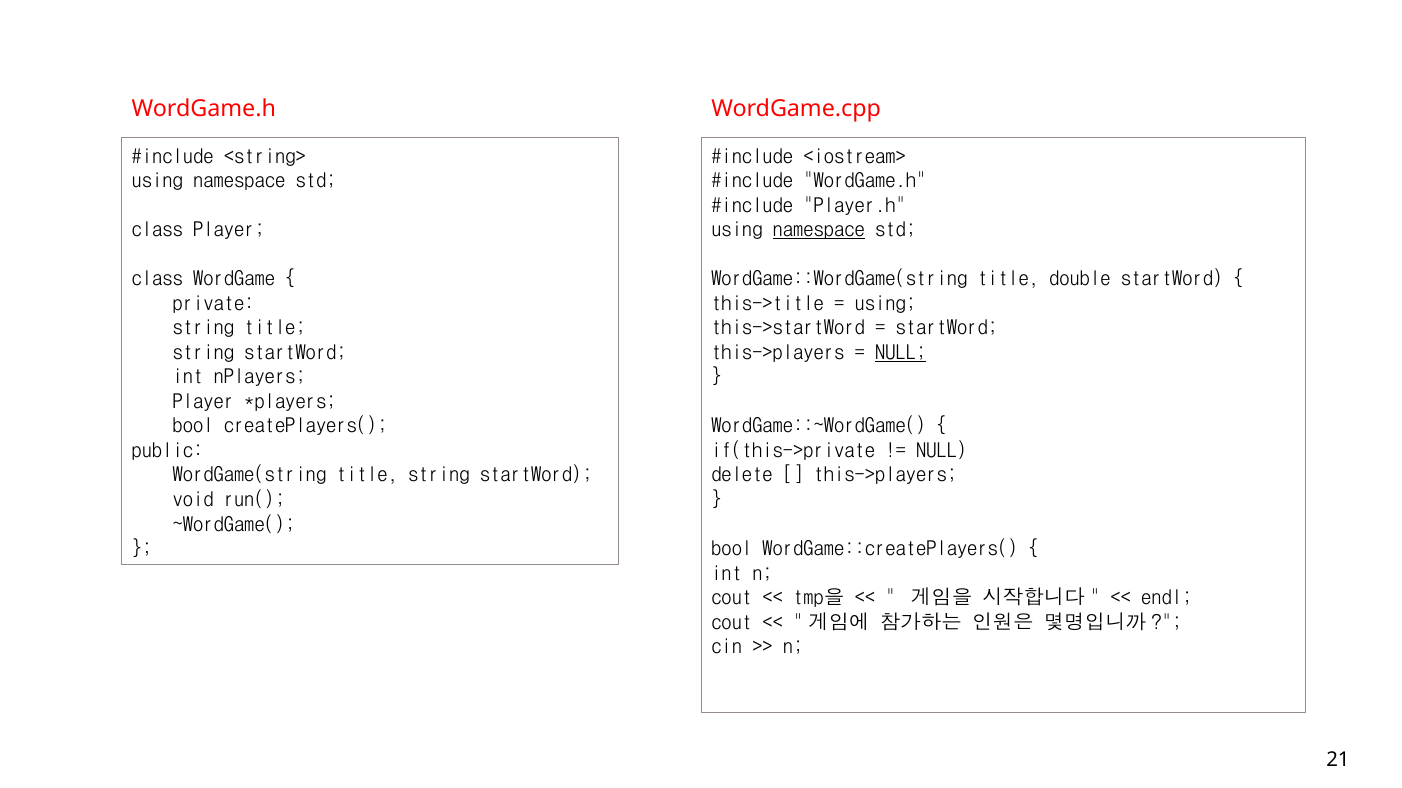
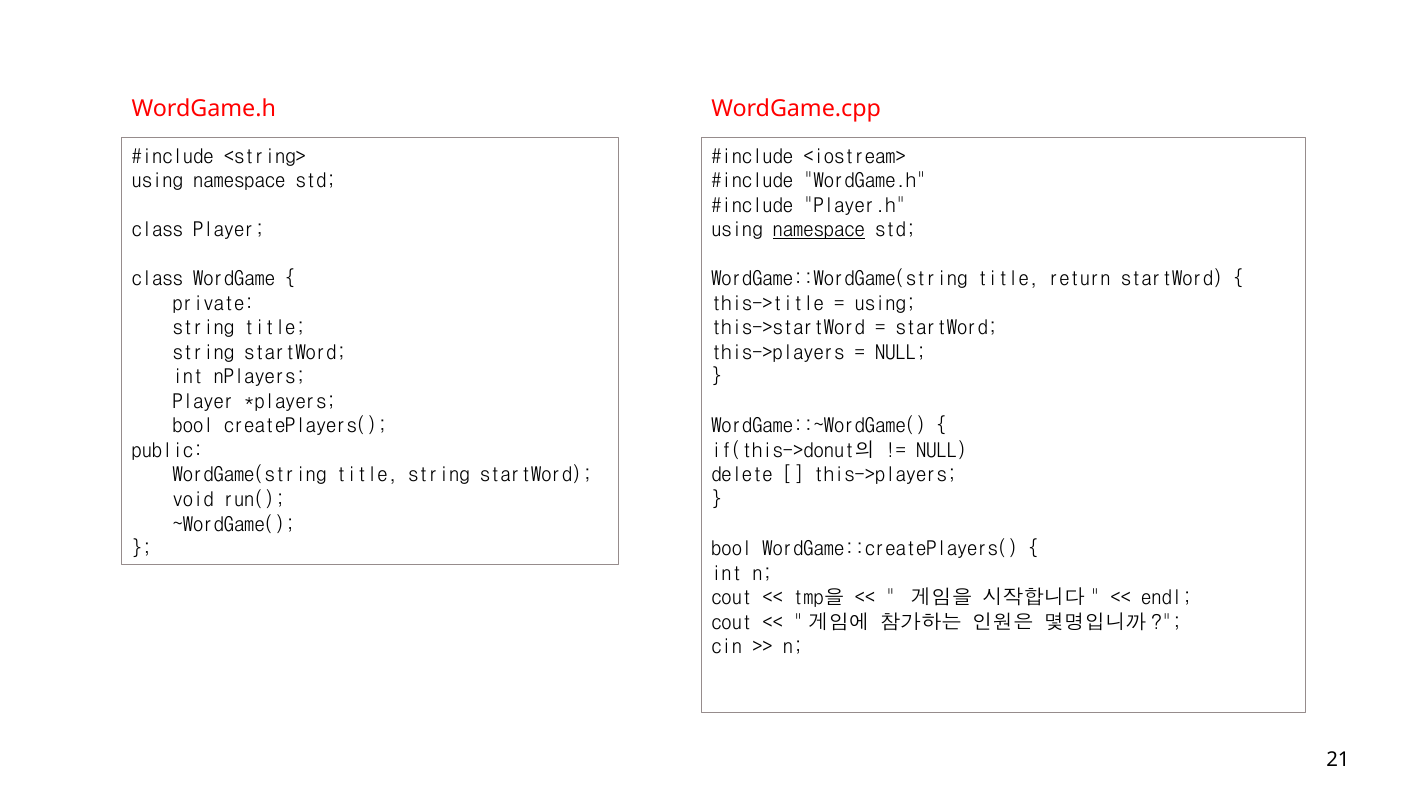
double: double -> return
NULL at (901, 353) underline: present -> none
if(this->private: if(this->private -> if(this->donut의
